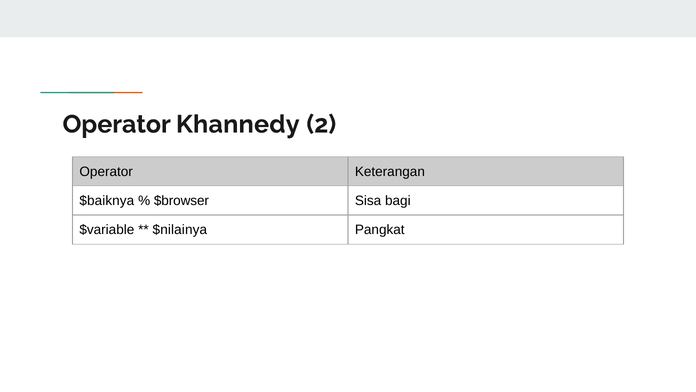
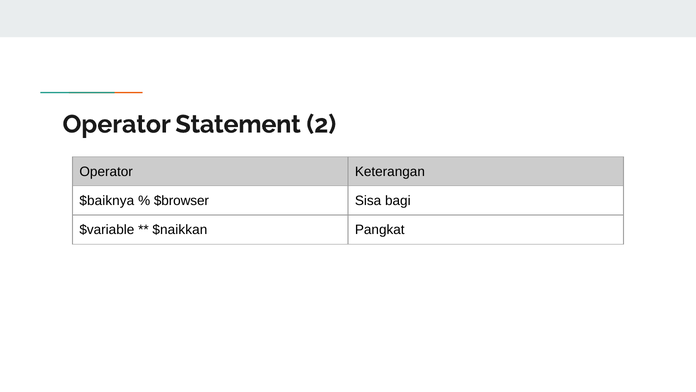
Khannedy: Khannedy -> Statement
$nilainya: $nilainya -> $naikkan
